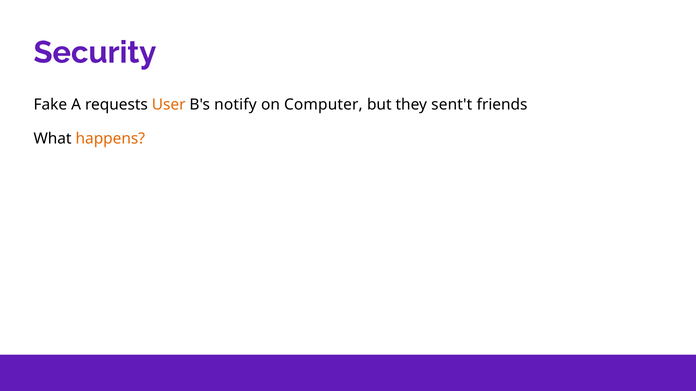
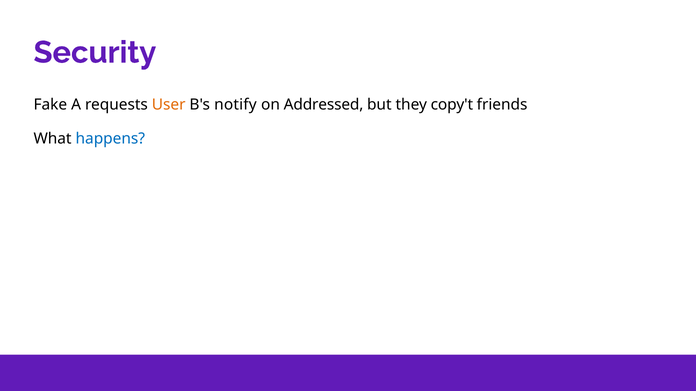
Computer: Computer -> Addressed
sent't: sent't -> copy't
happens colour: orange -> blue
